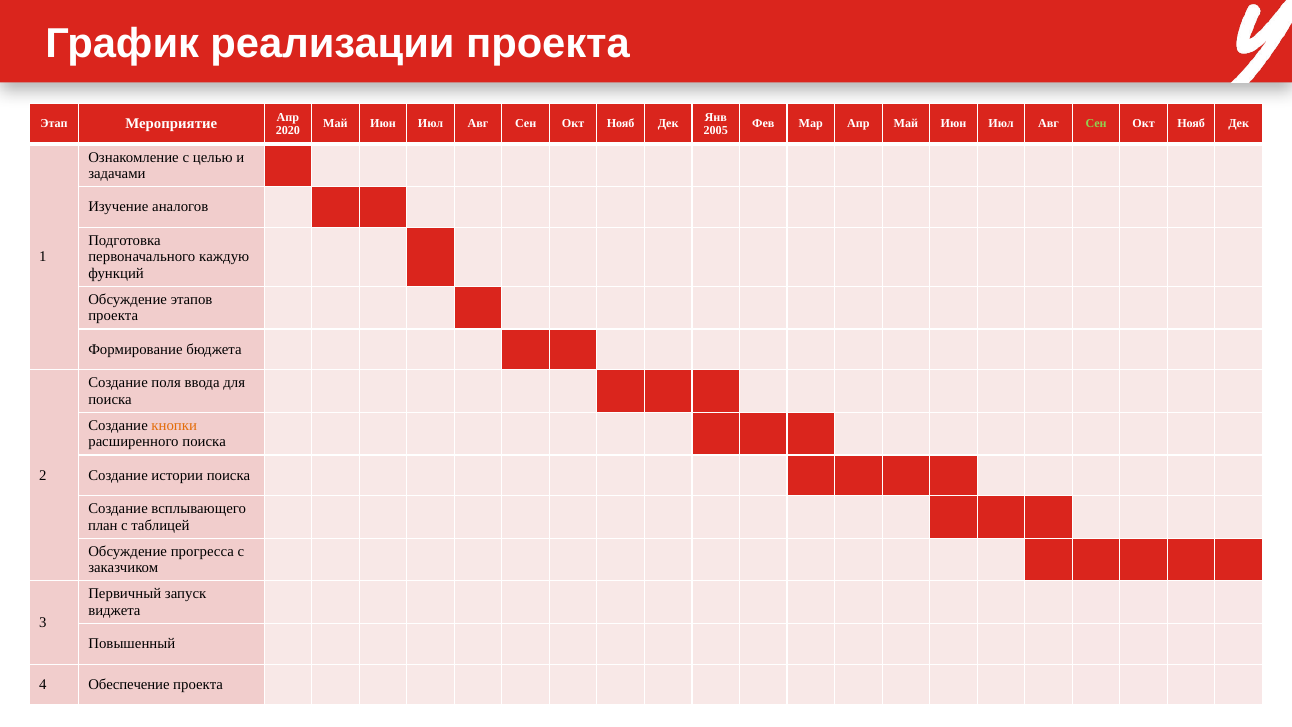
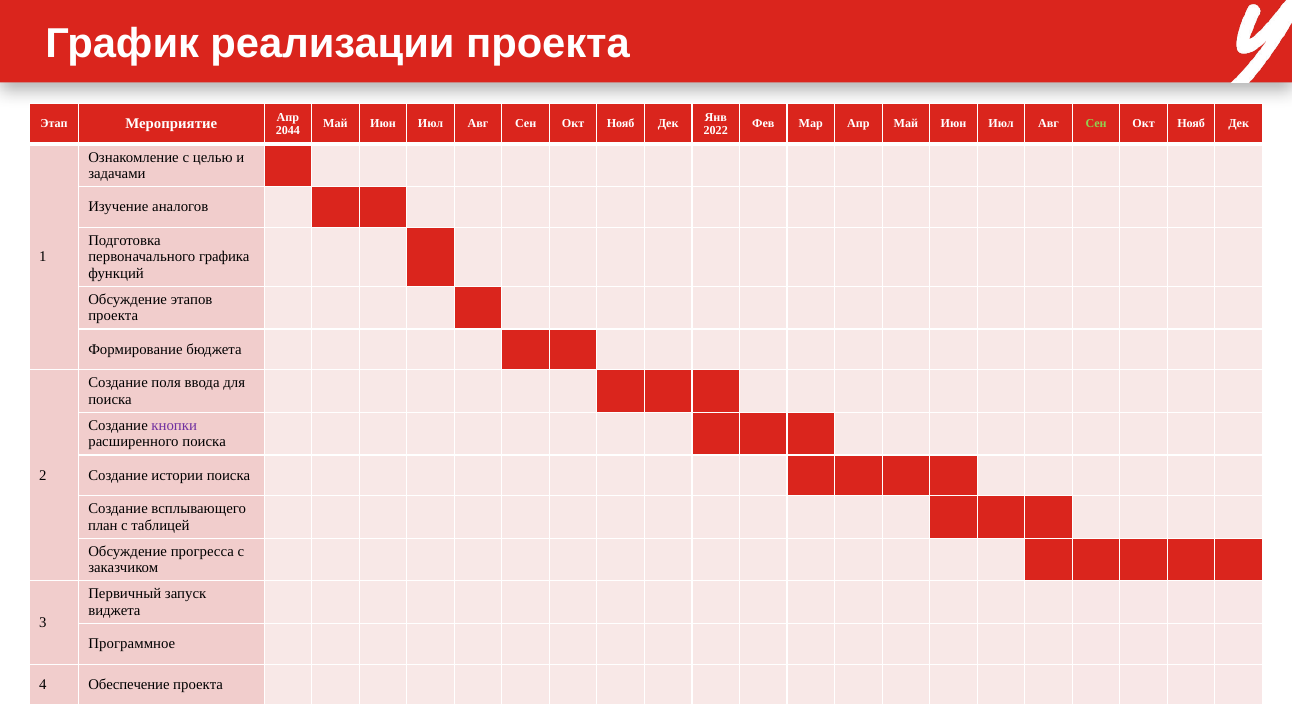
2020: 2020 -> 2044
2005: 2005 -> 2022
каждую: каждую -> графика
кнопки colour: orange -> purple
Повышенный: Повышенный -> Программное
